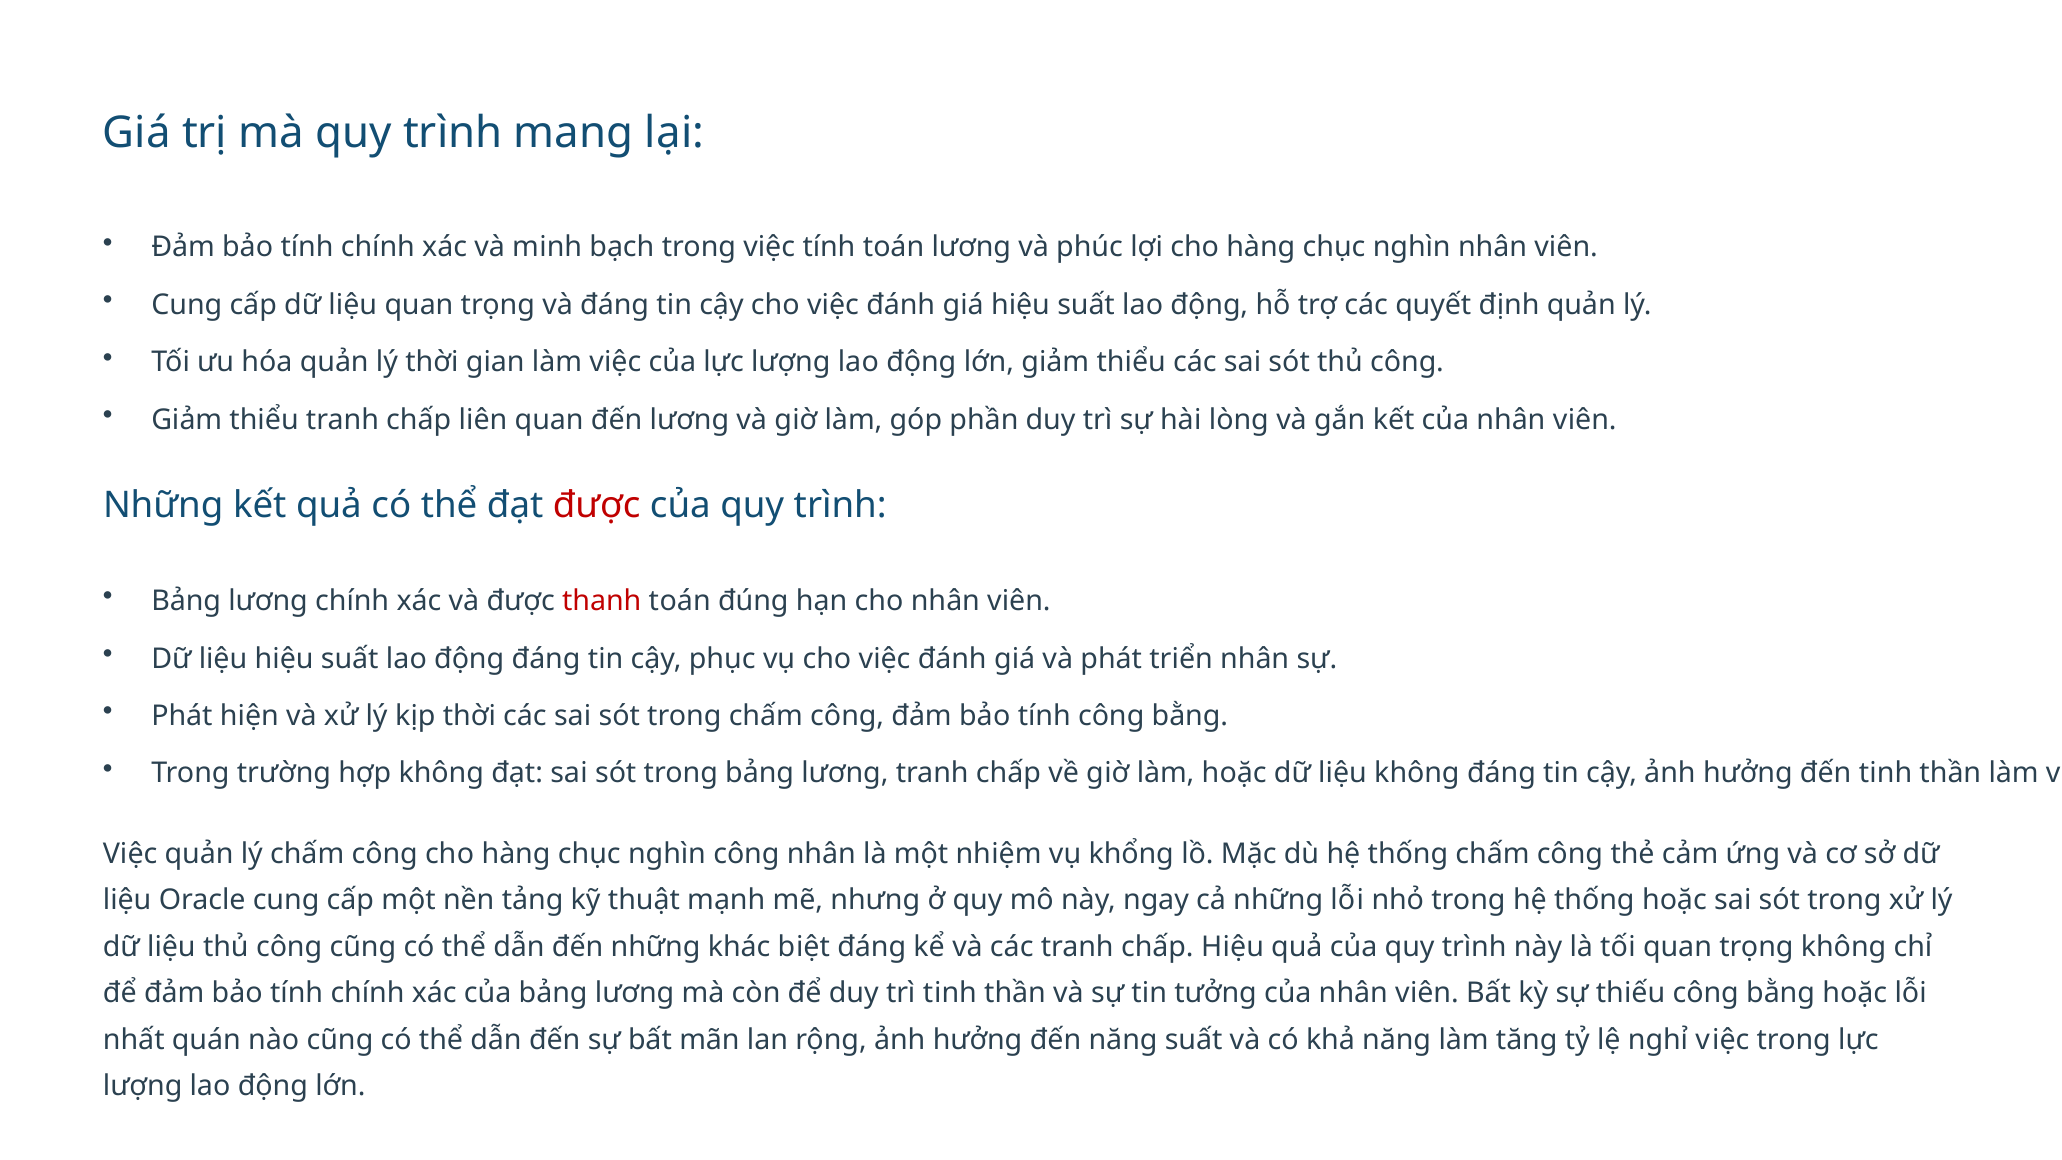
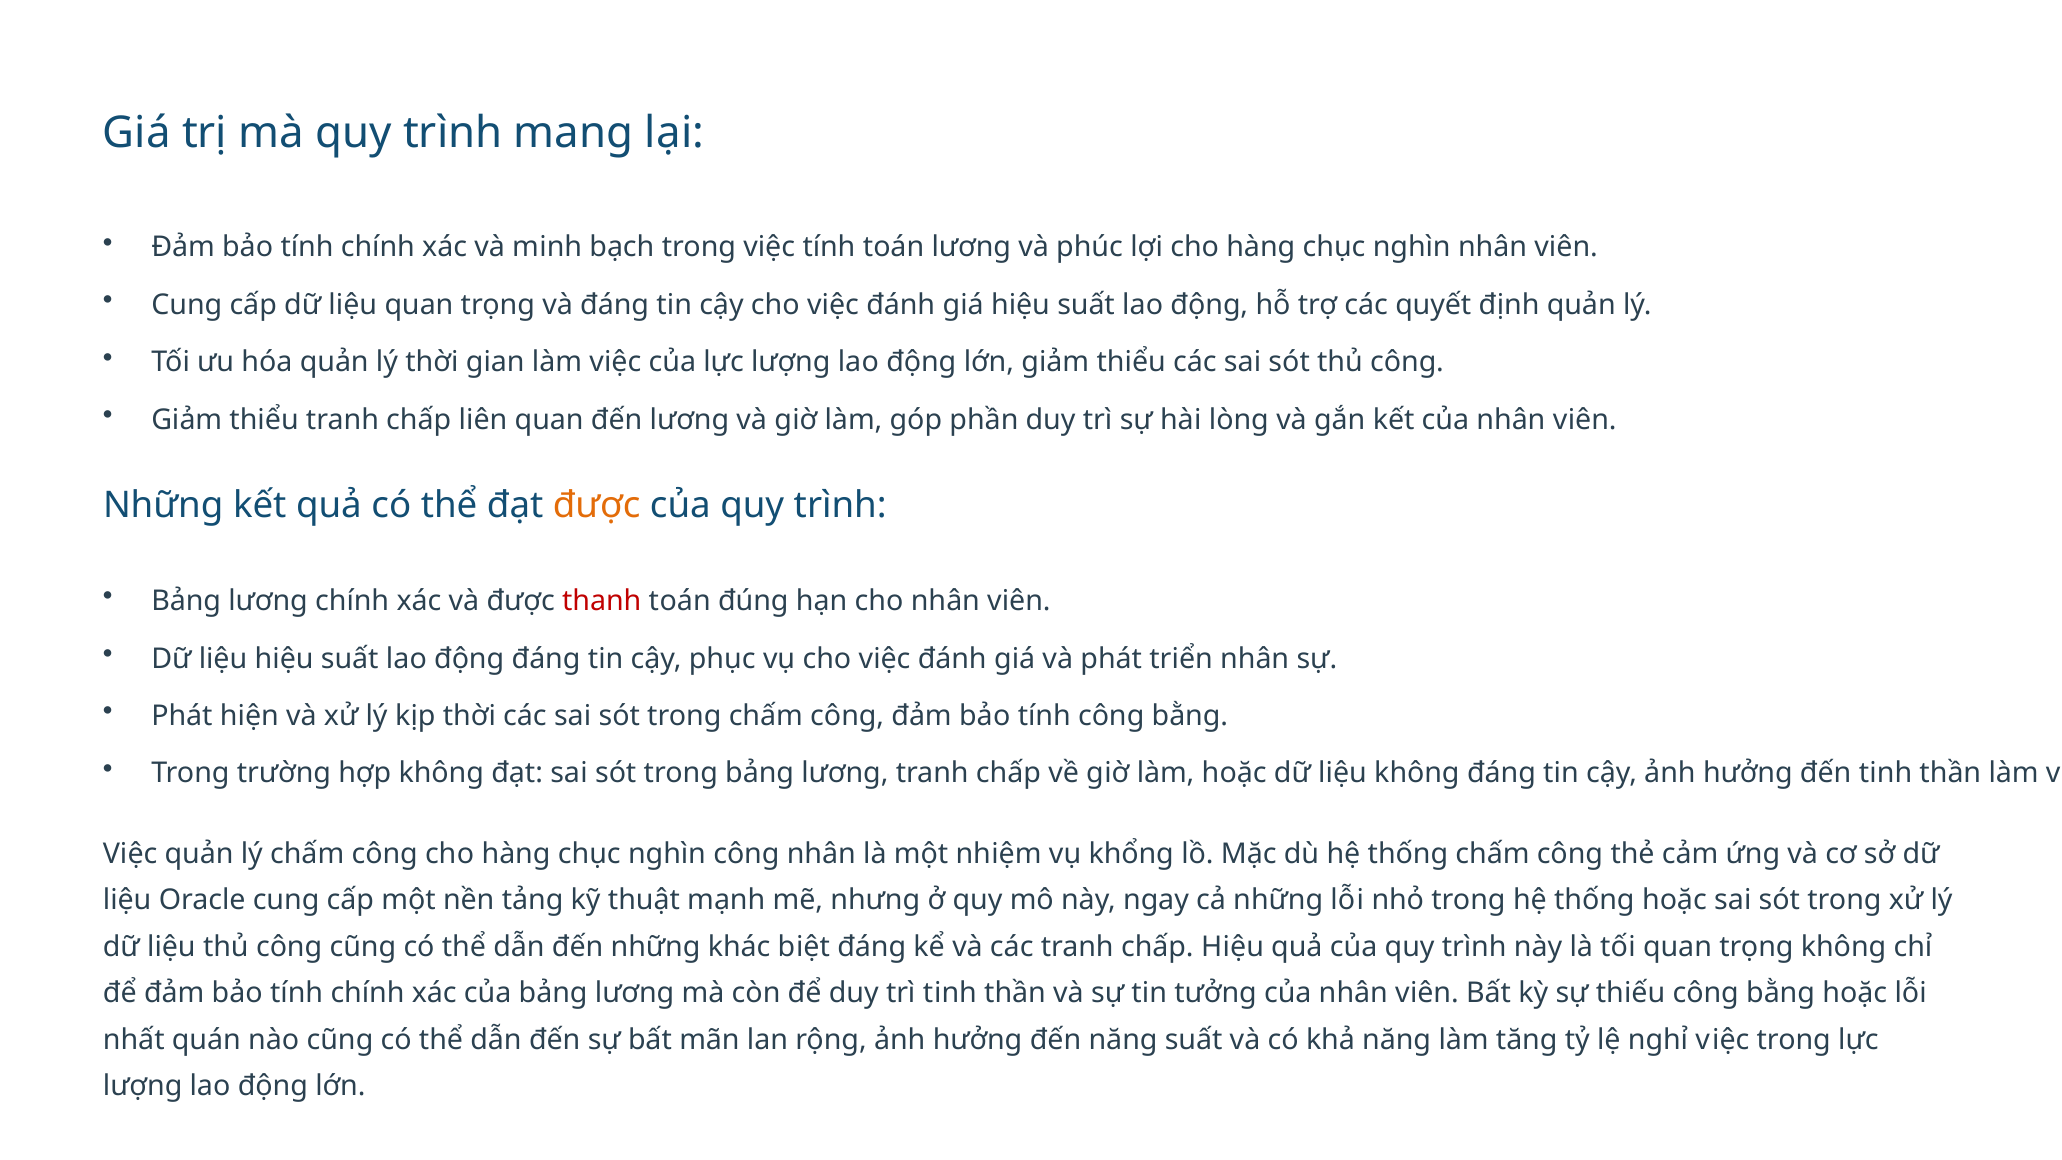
được at (597, 506) colour: red -> orange
